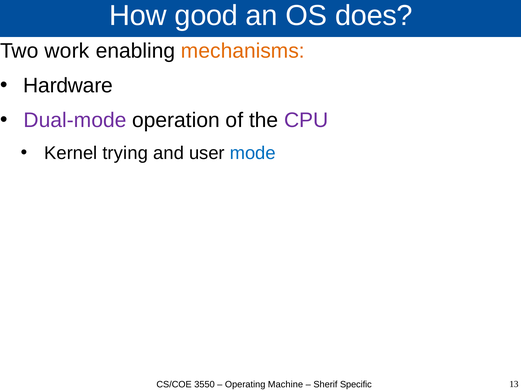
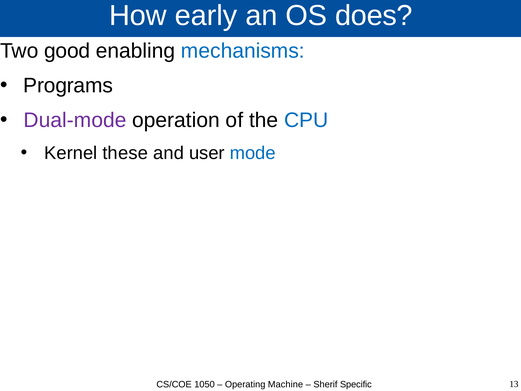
good: good -> early
work: work -> good
mechanisms colour: orange -> blue
Hardware: Hardware -> Programs
CPU colour: purple -> blue
trying: trying -> these
3550: 3550 -> 1050
